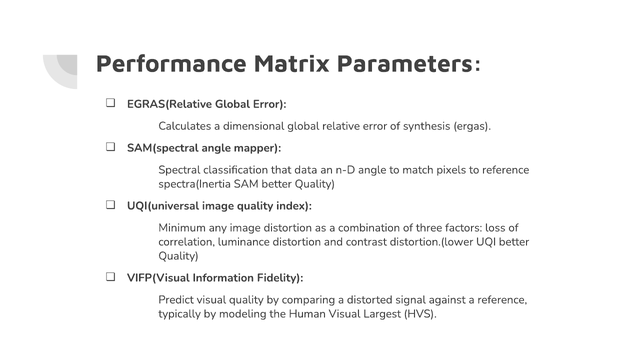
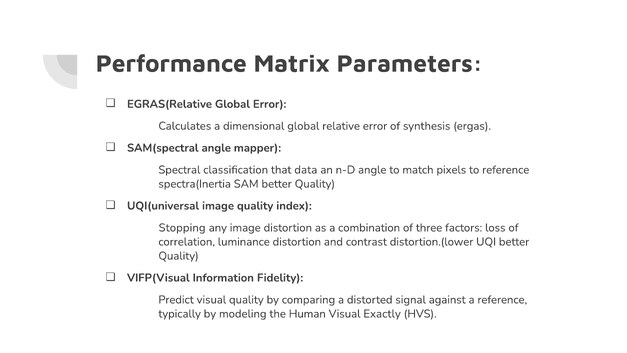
Minimum: Minimum -> Stopping
Largest: Largest -> Exactly
